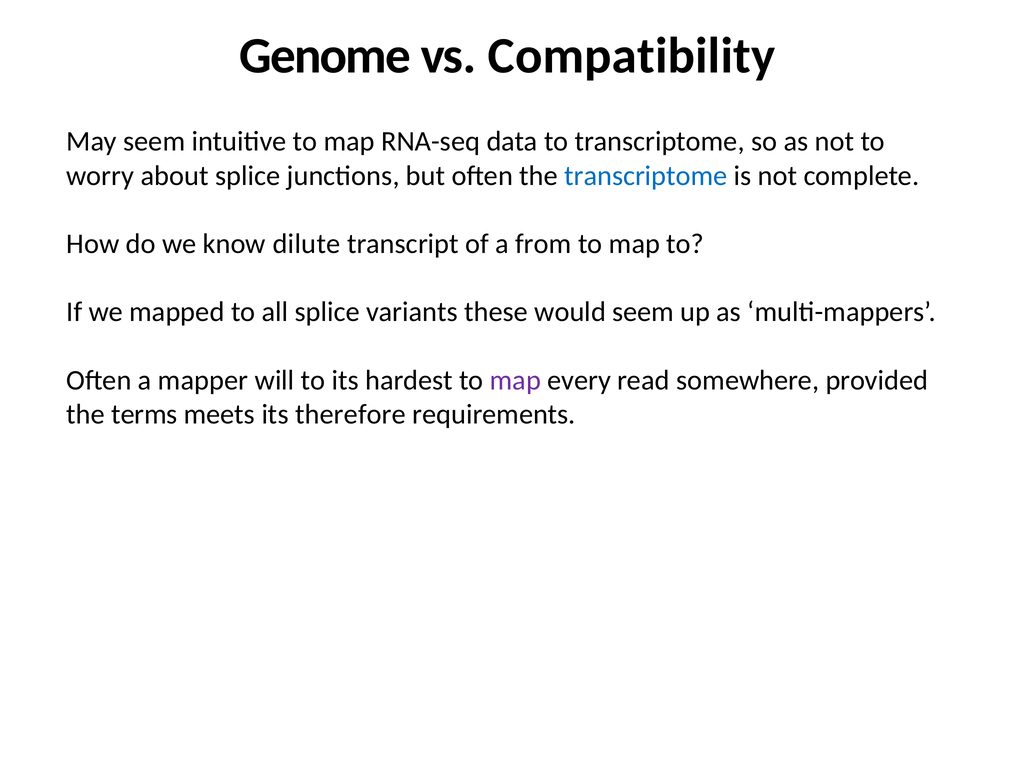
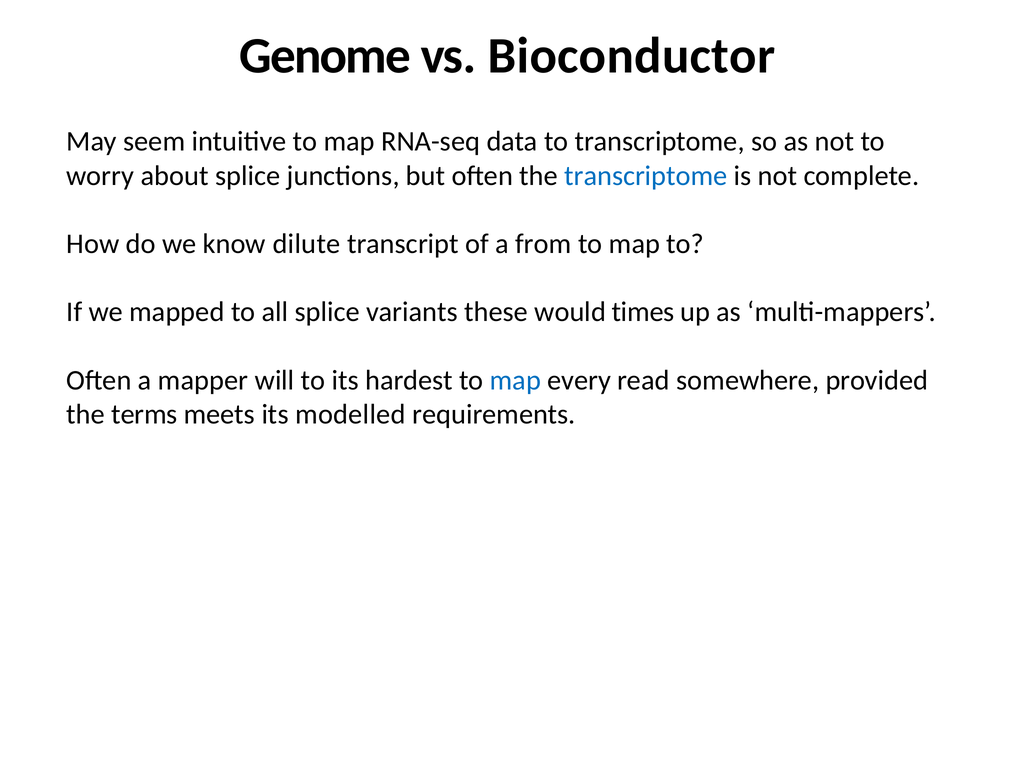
Compatibility: Compatibility -> Bioconductor
would seem: seem -> times
map at (515, 380) colour: purple -> blue
therefore: therefore -> modelled
